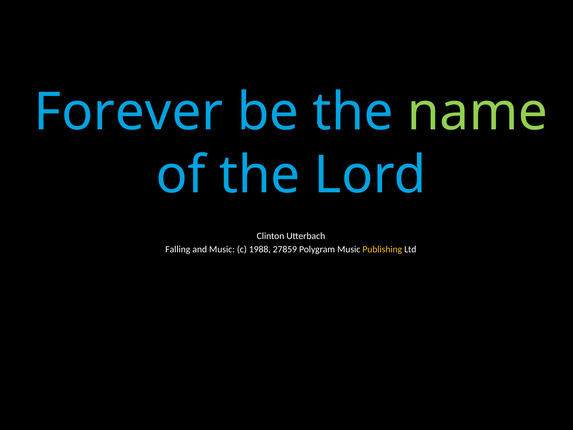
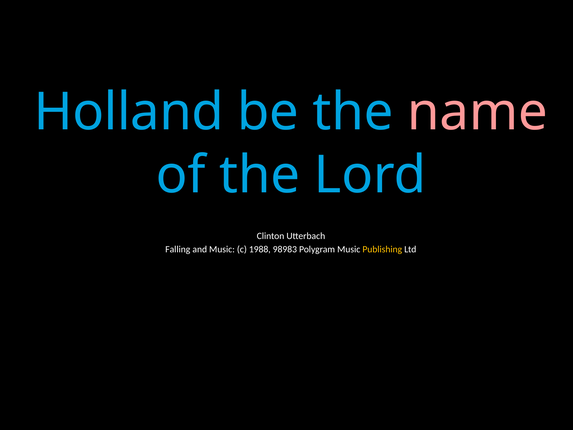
Forever: Forever -> Holland
name colour: light green -> pink
27859: 27859 -> 98983
